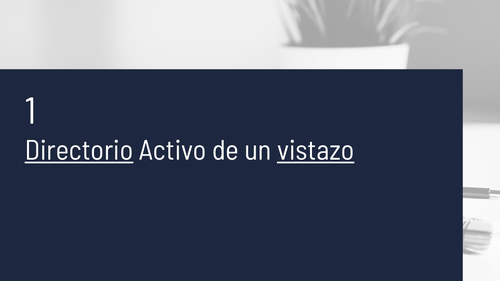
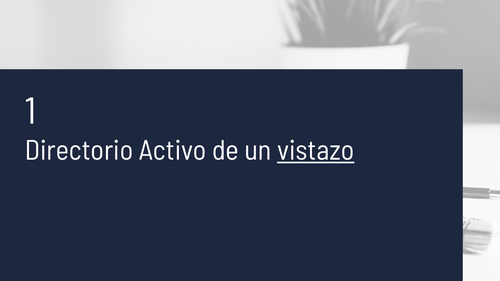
Directorio underline: present -> none
